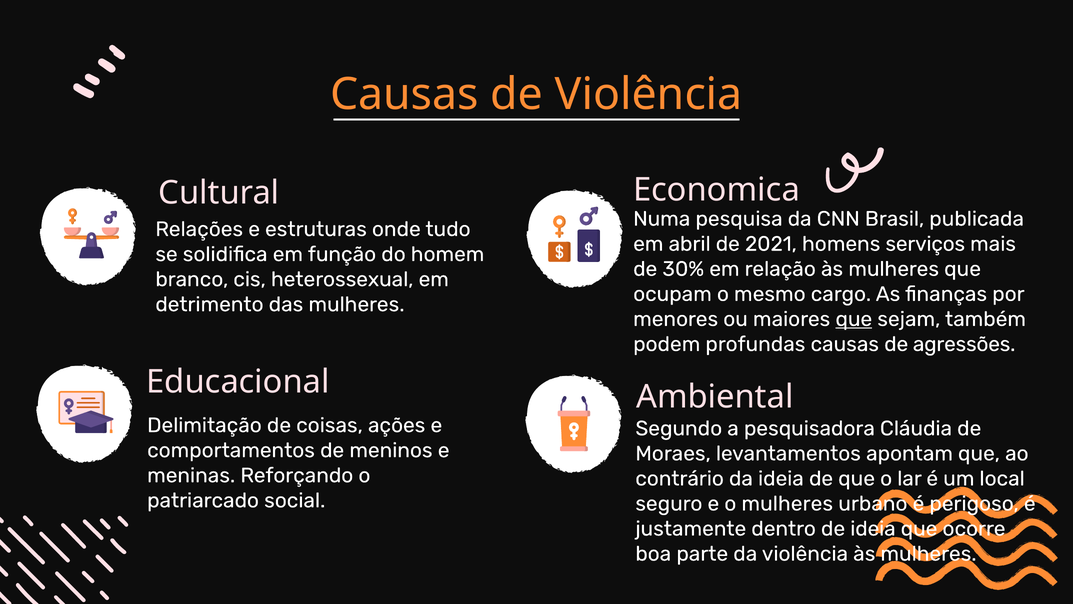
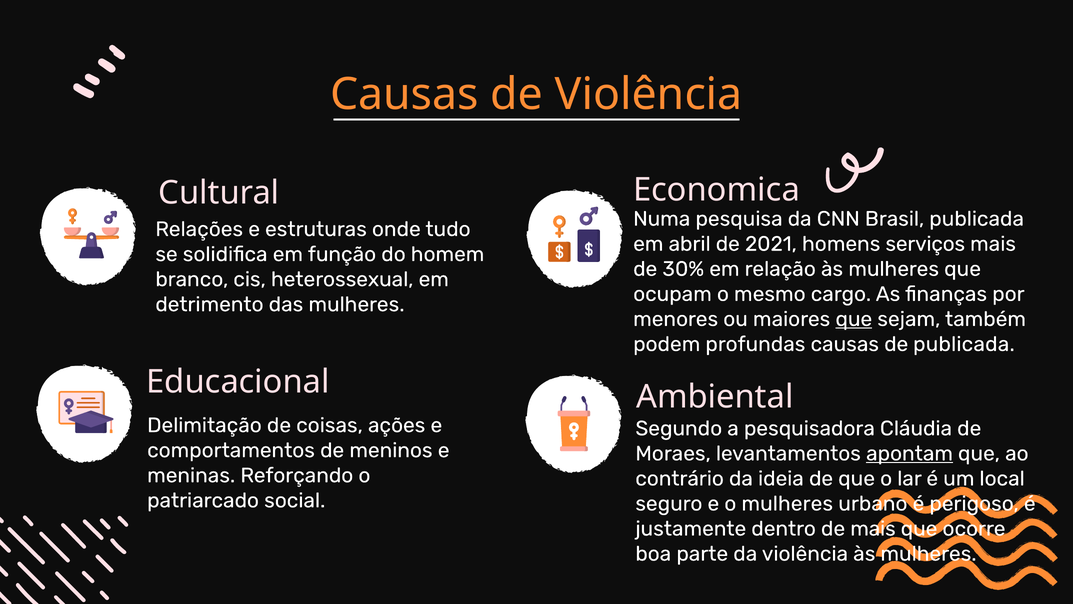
de agressões: agressões -> publicada
apontam underline: none -> present
de ideia: ideia -> mais
